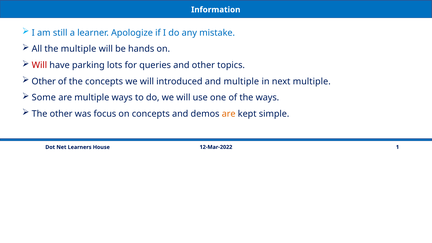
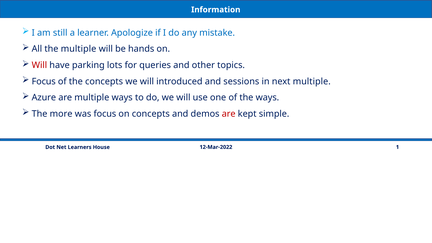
Other at (44, 81): Other -> Focus
and multiple: multiple -> sessions
Some: Some -> Azure
The other: other -> more
are at (229, 114) colour: orange -> red
